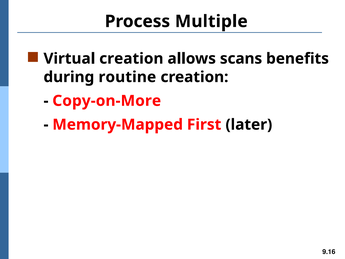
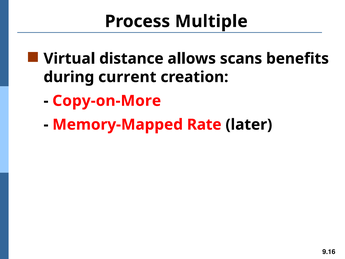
Virtual creation: creation -> distance
routine: routine -> current
First: First -> Rate
